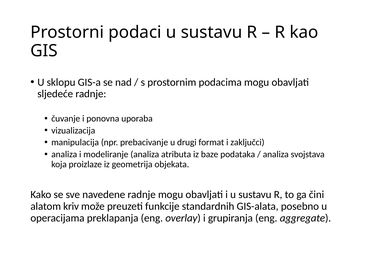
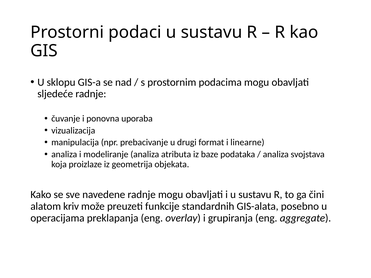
zaključci: zaključci -> linearne
